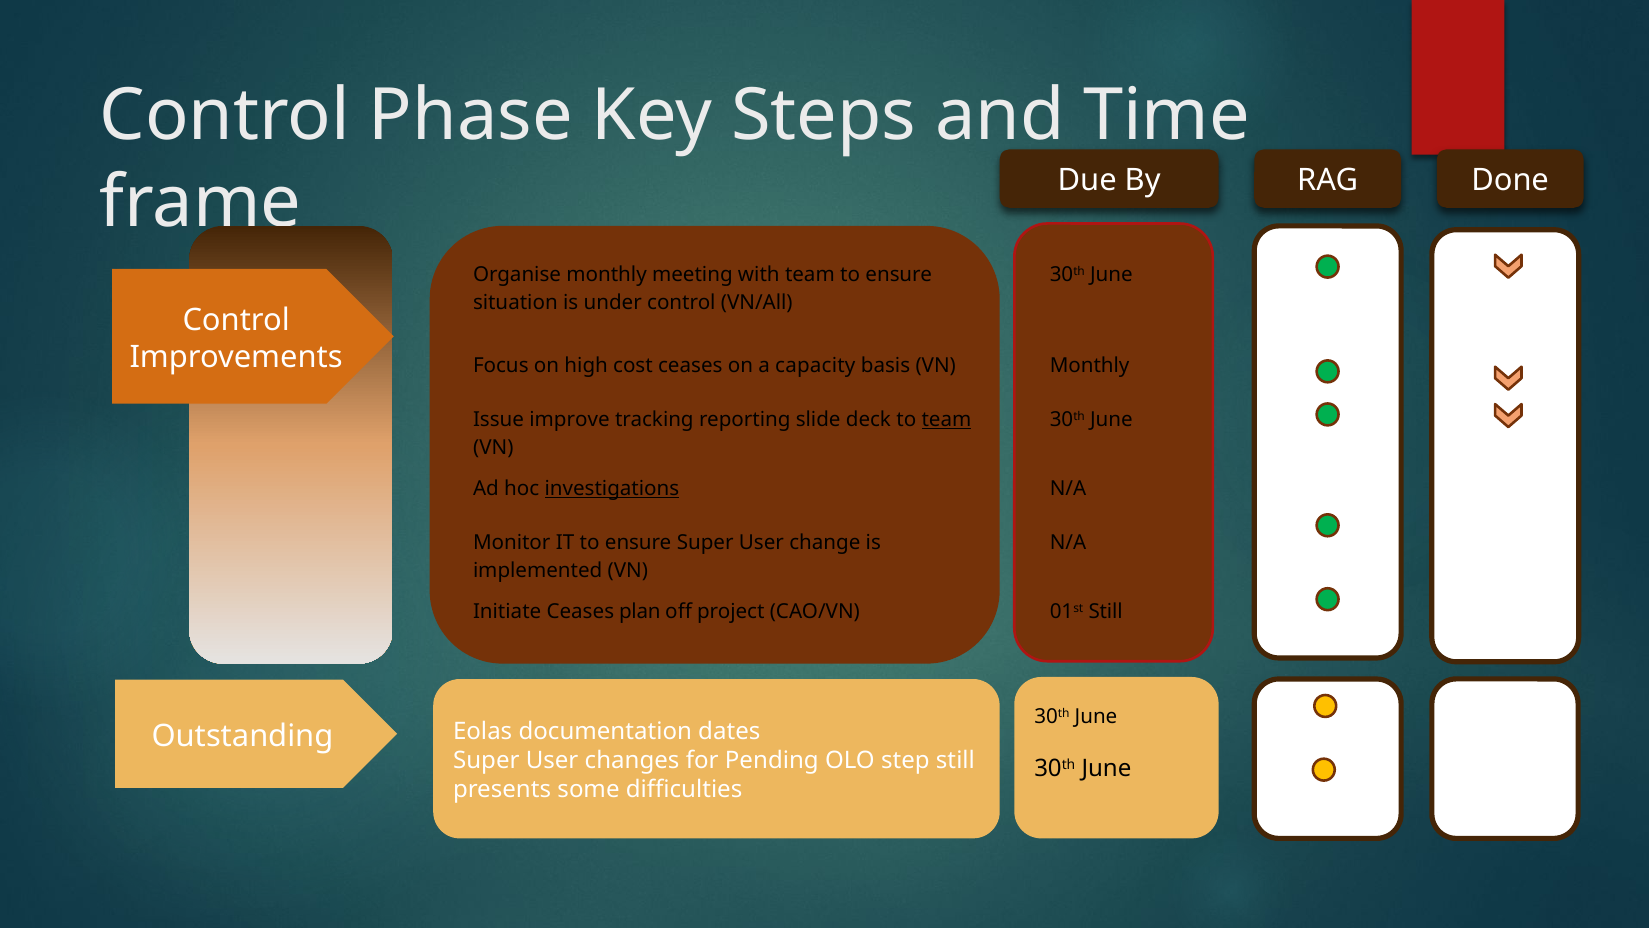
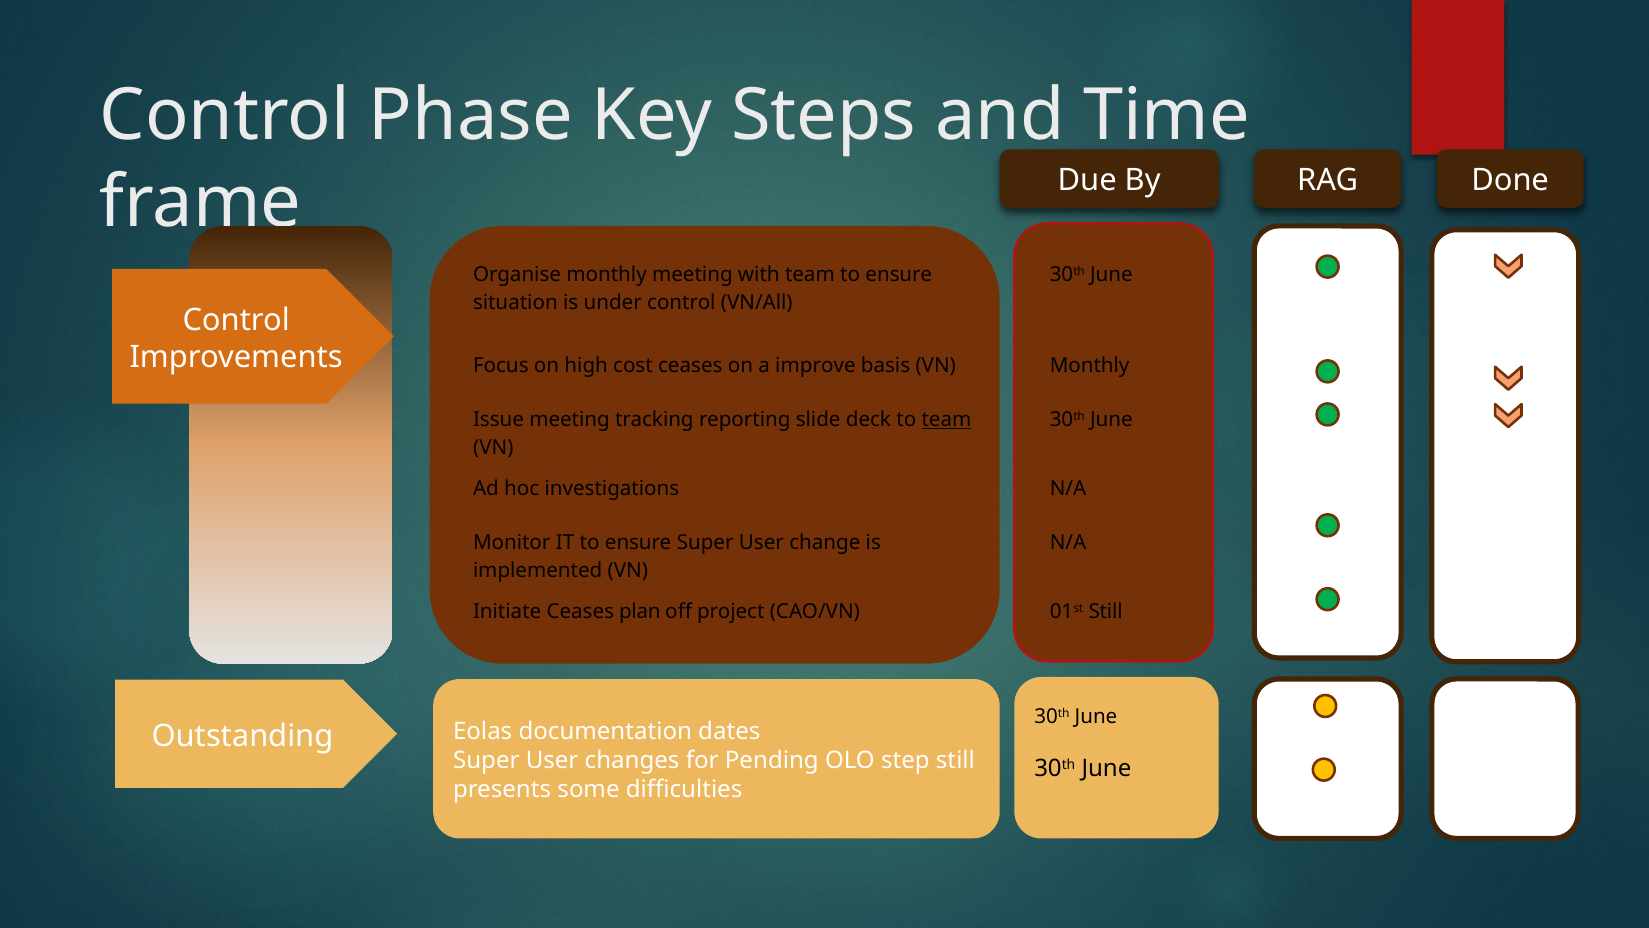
capacity: capacity -> improve
Issue improve: improve -> meeting
investigations underline: present -> none
